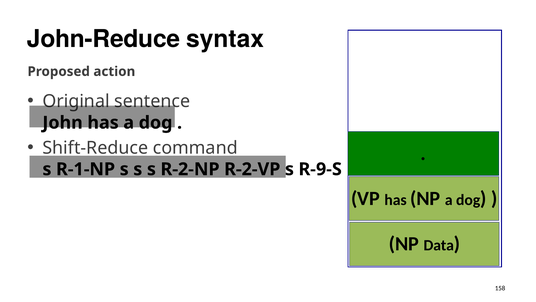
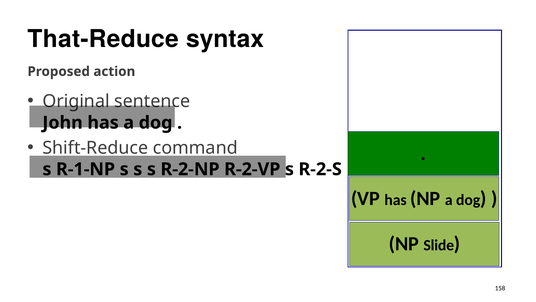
John-Reduce: John-Reduce -> That-Reduce
R-9-S: R-9-S -> R-2-S
Data: Data -> Slide
